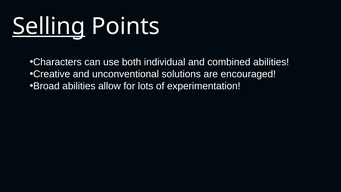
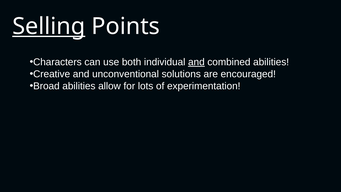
and at (196, 62) underline: none -> present
